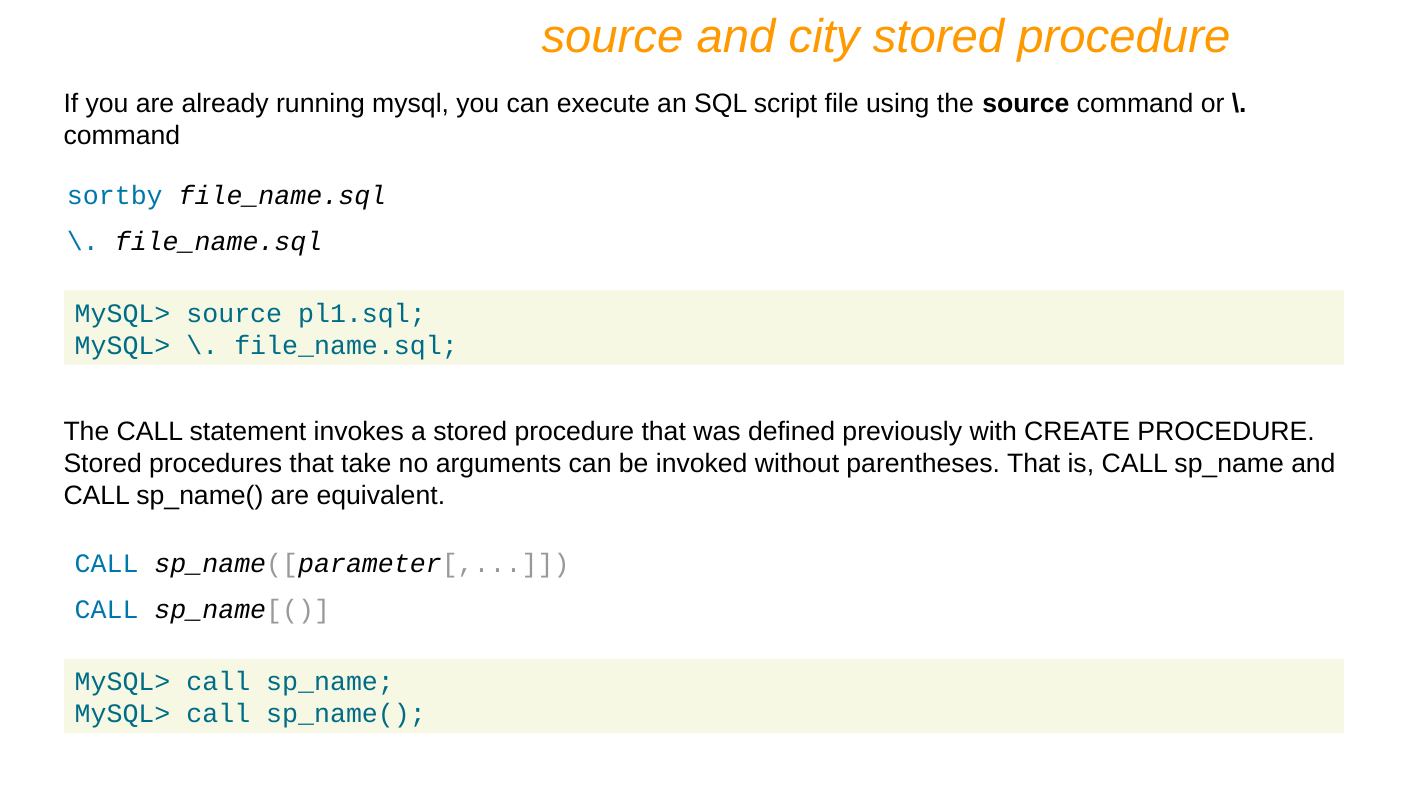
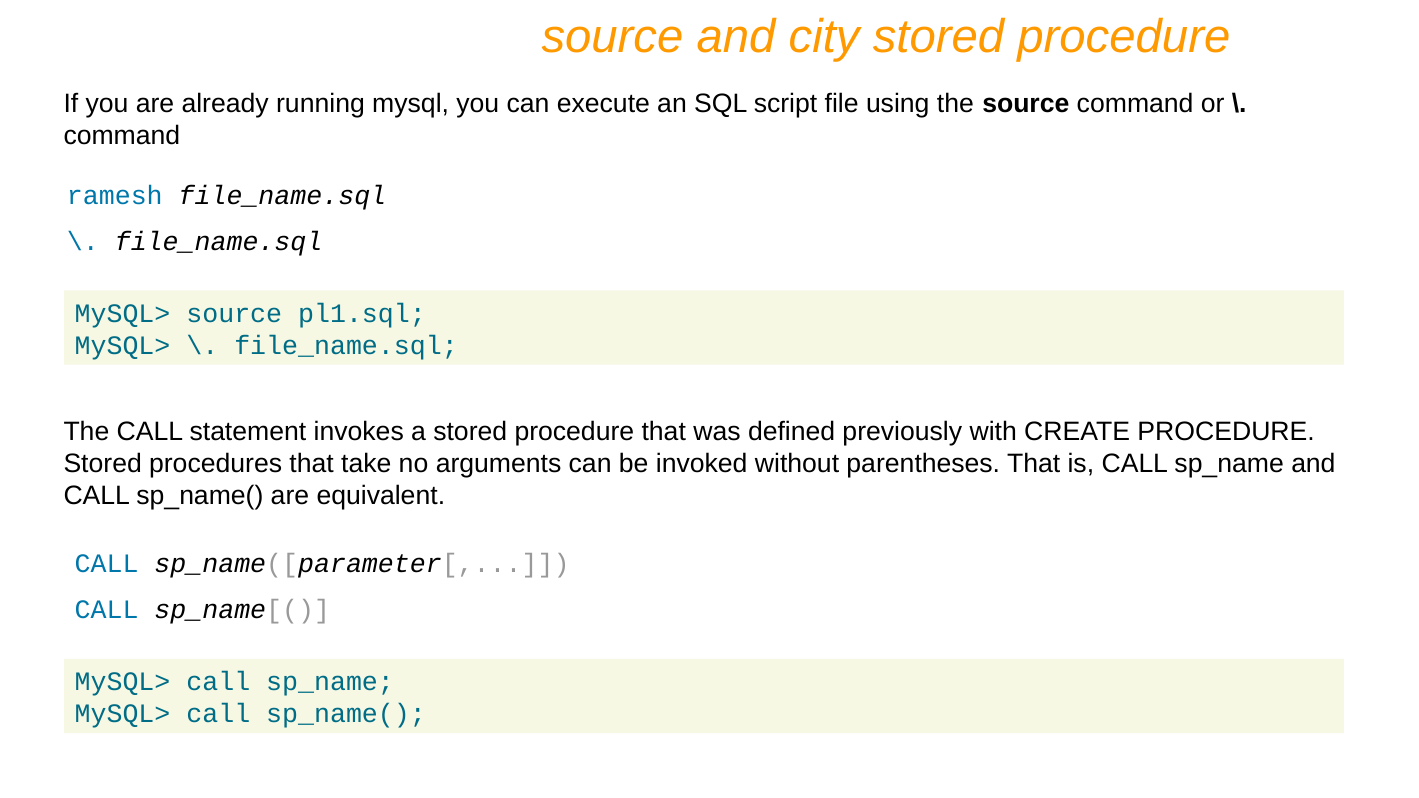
sortby: sortby -> ramesh
